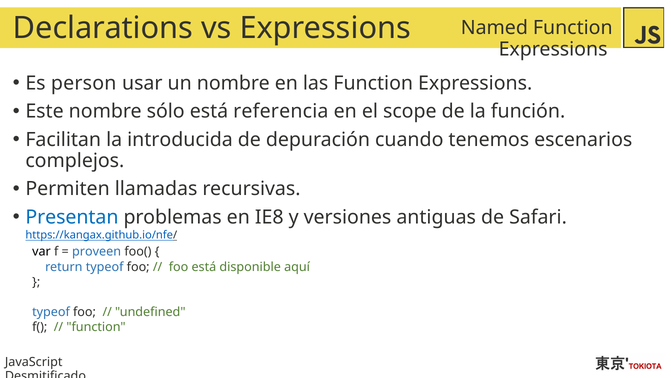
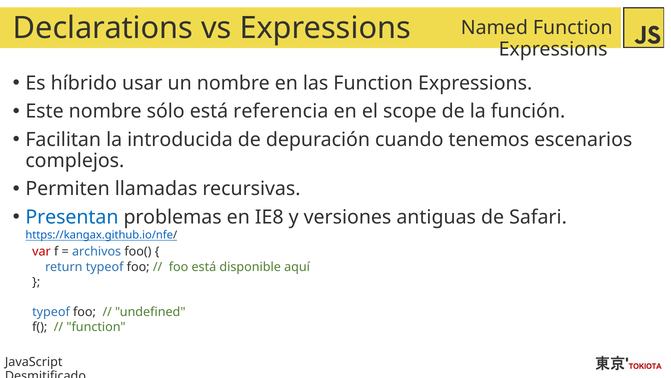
person: person -> híbrido
var colour: black -> red
proveen: proveen -> archivos
